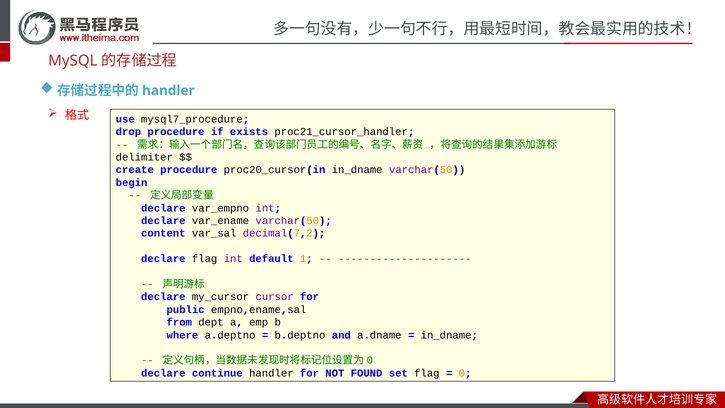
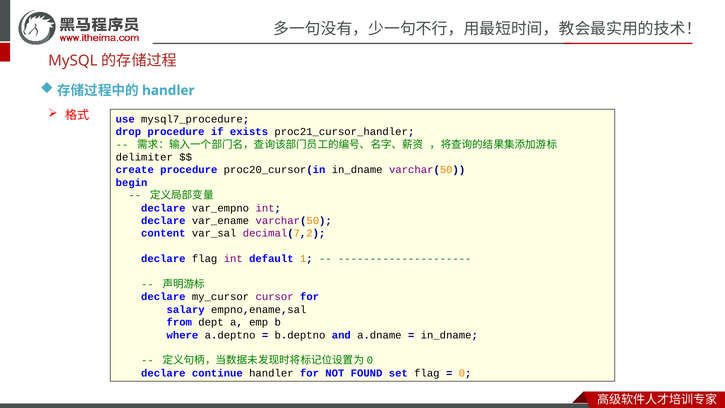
public: public -> salary
